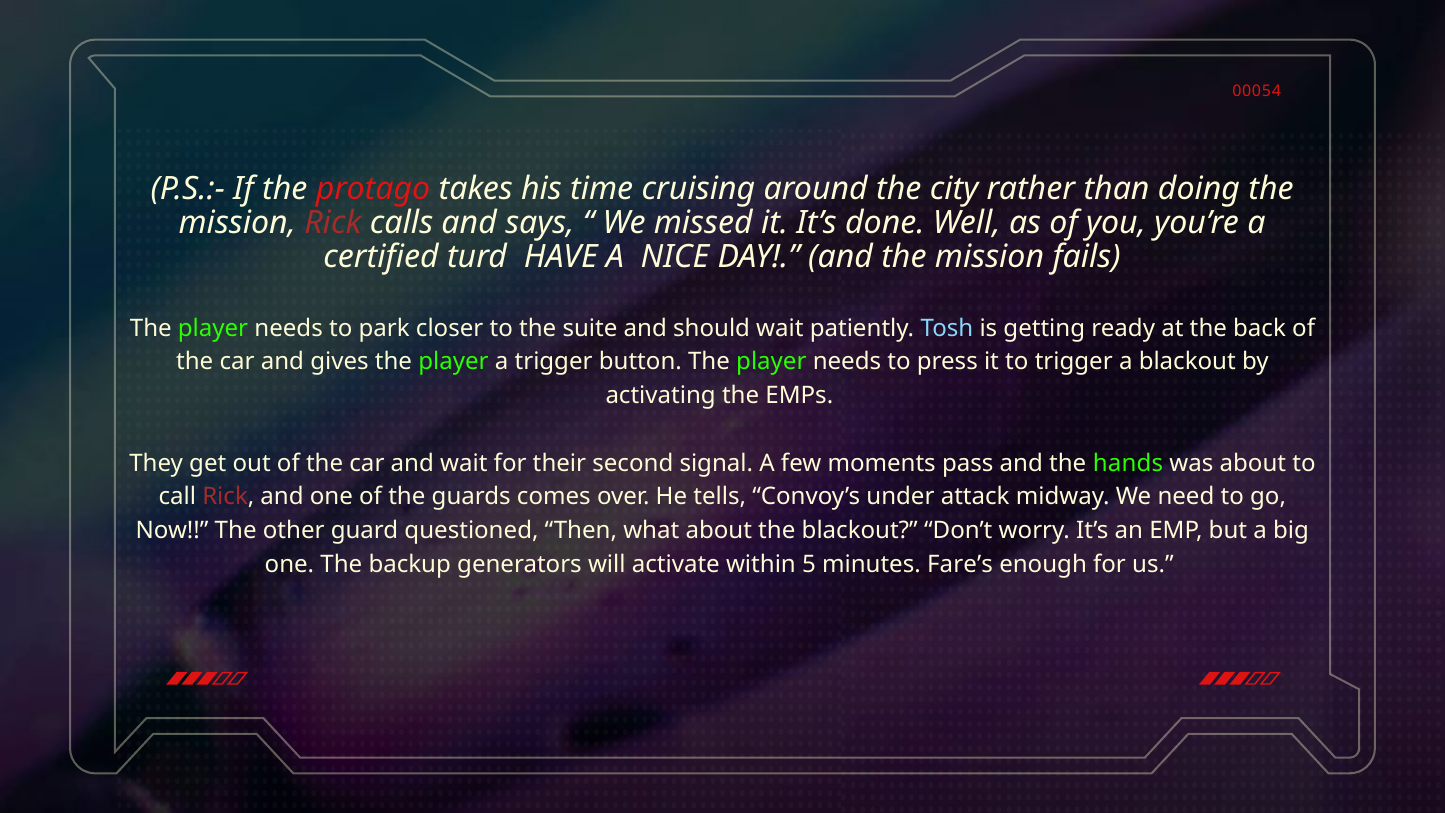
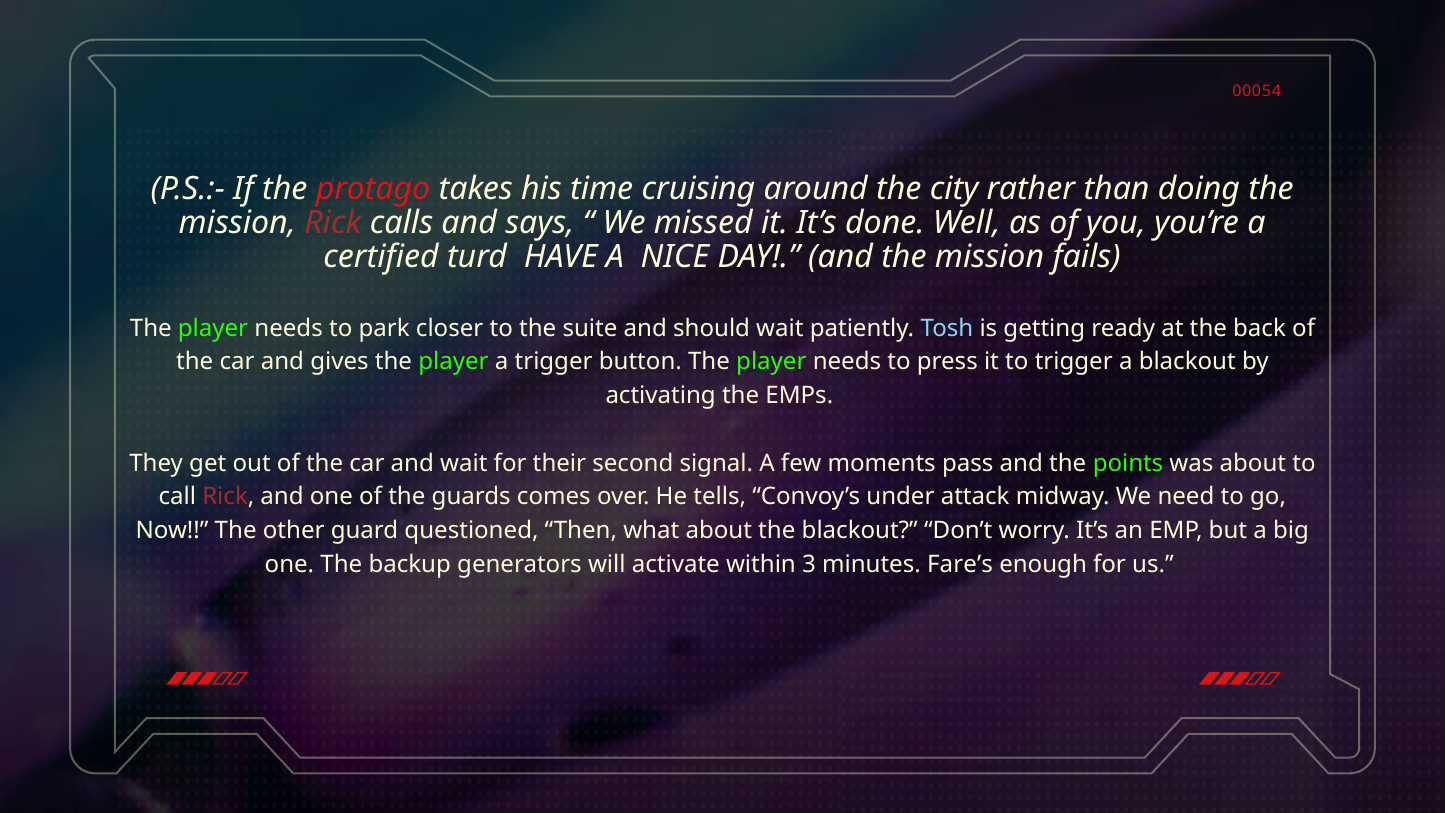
hands: hands -> points
5: 5 -> 3
